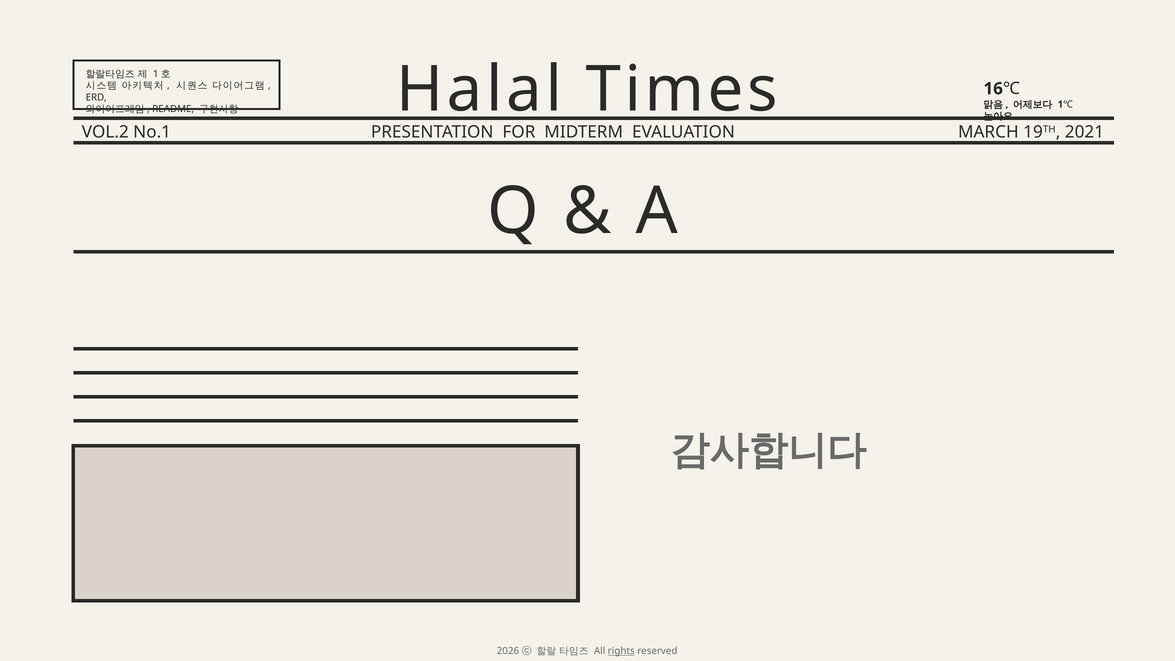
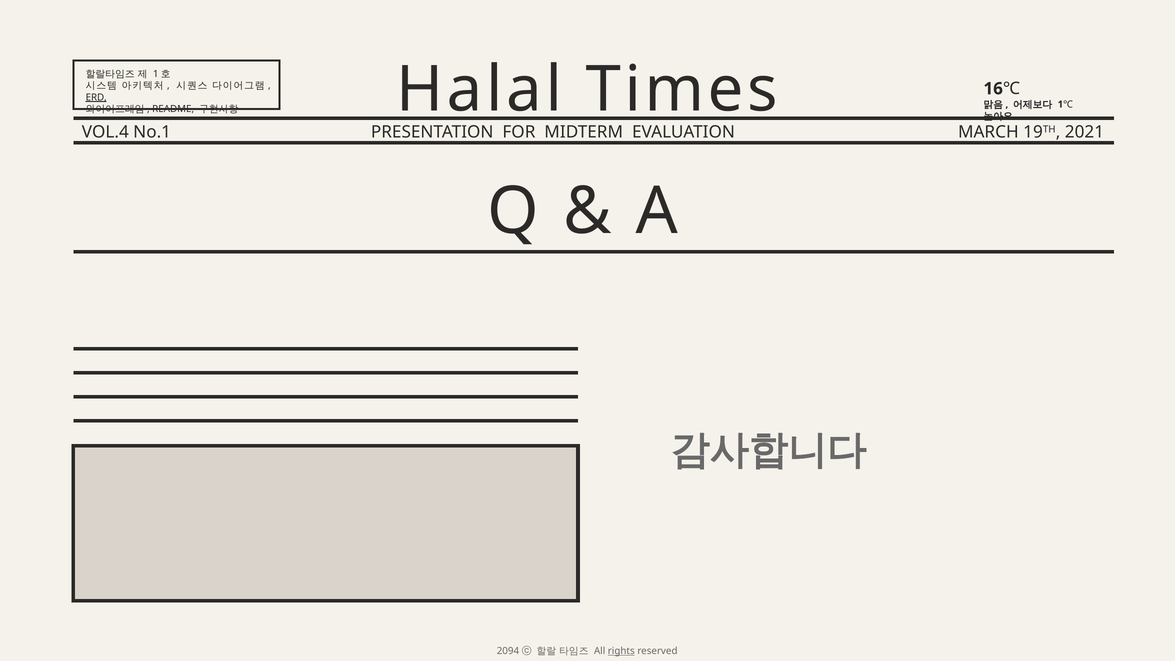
ERD underline: none -> present
VOL.2: VOL.2 -> VOL.4
2026: 2026 -> 2094
